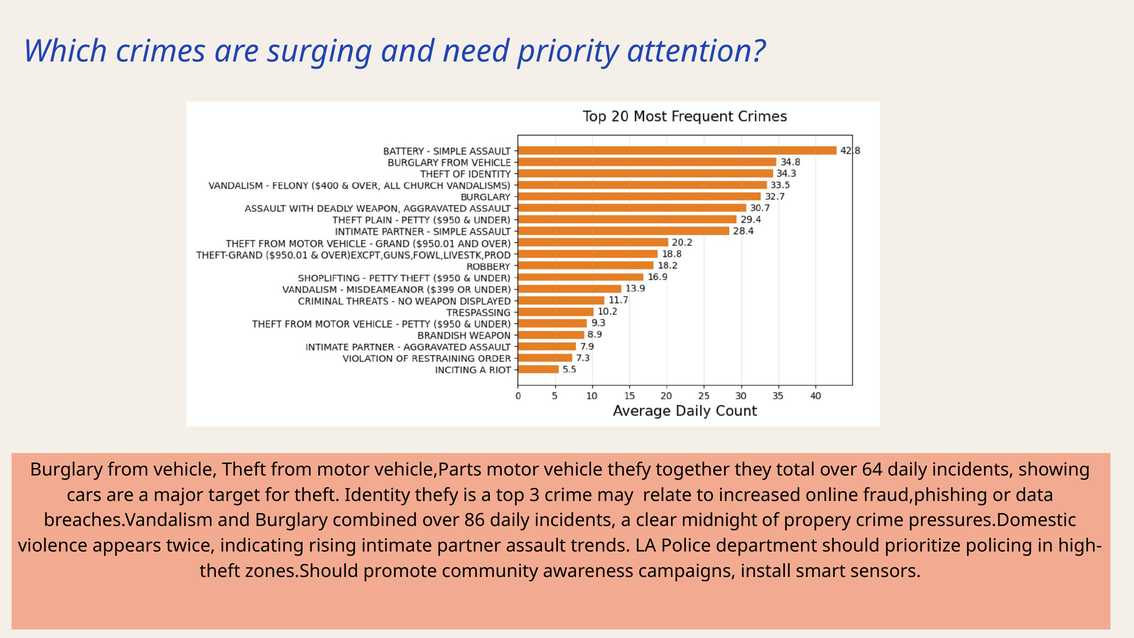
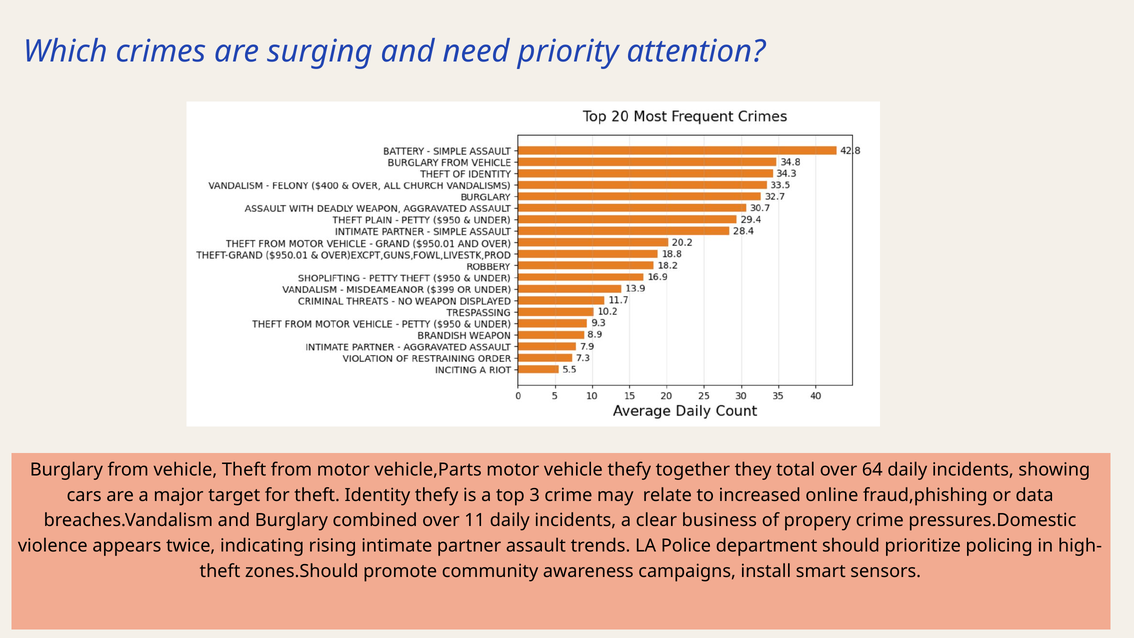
86: 86 -> 11
midnight: midnight -> business
